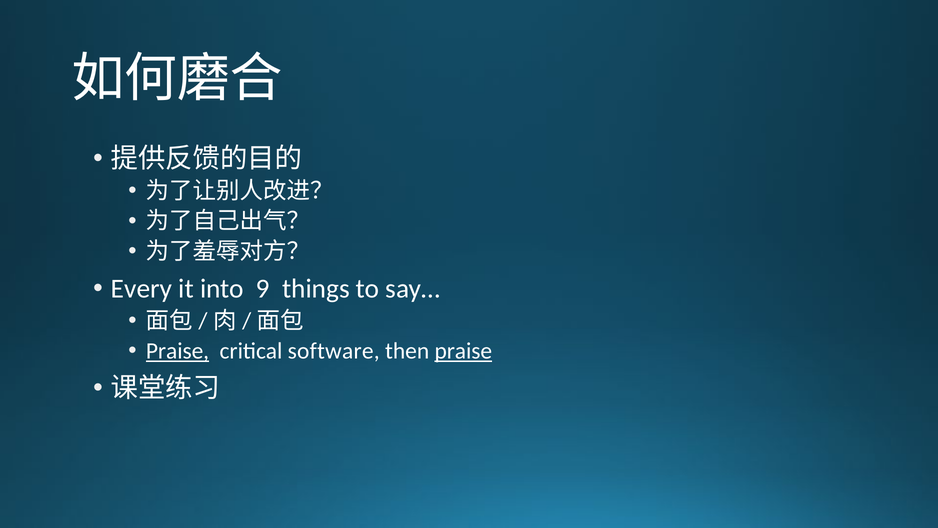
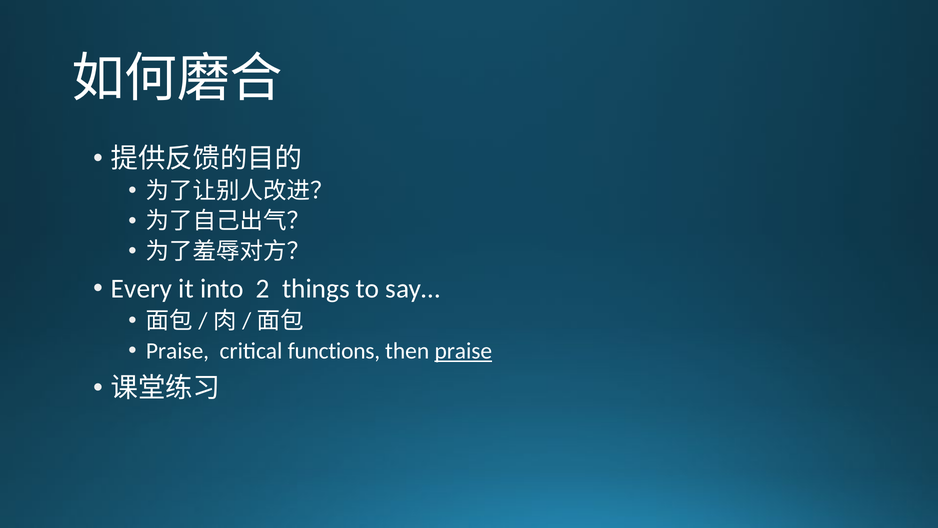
9: 9 -> 2
Praise at (178, 351) underline: present -> none
software: software -> functions
